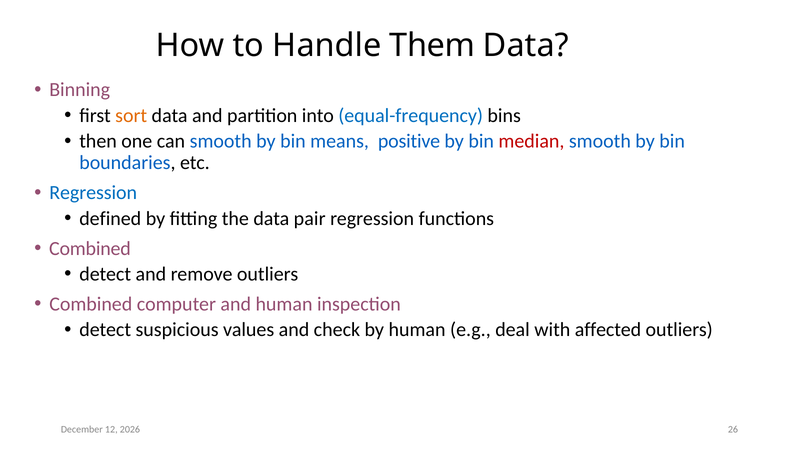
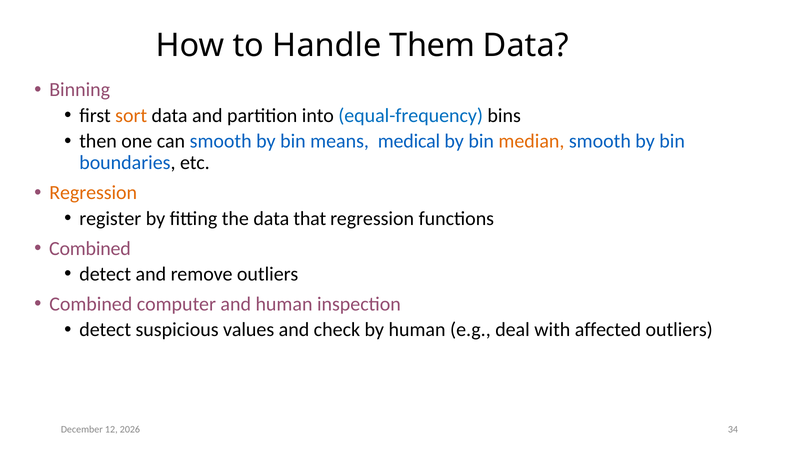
positive: positive -> medical
median colour: red -> orange
Regression at (93, 193) colour: blue -> orange
defined: defined -> register
pair: pair -> that
26: 26 -> 34
